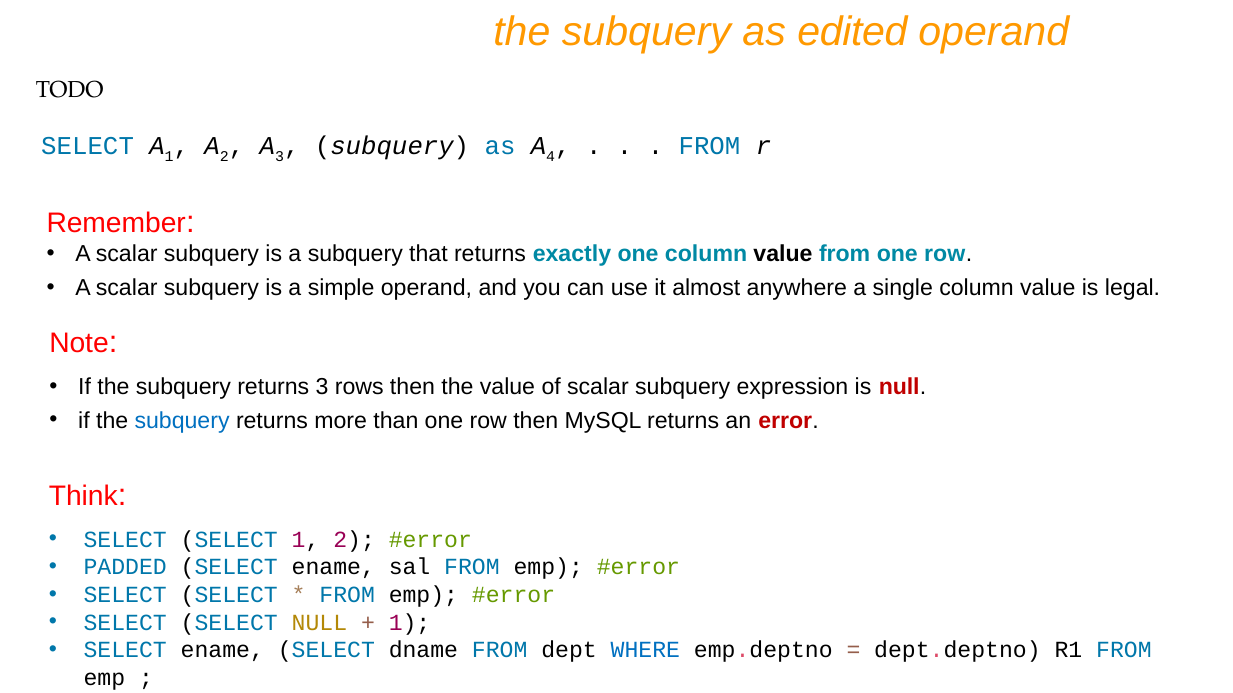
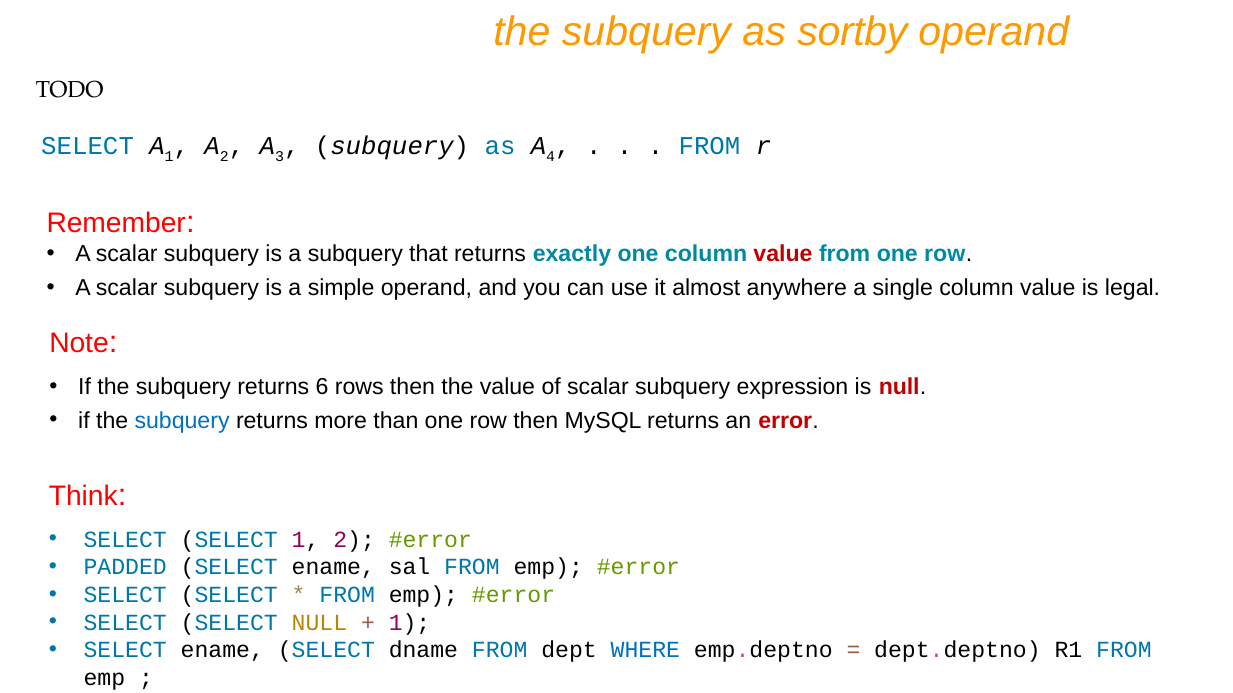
edited: edited -> sortby
value at (783, 254) colour: black -> red
returns 3: 3 -> 6
